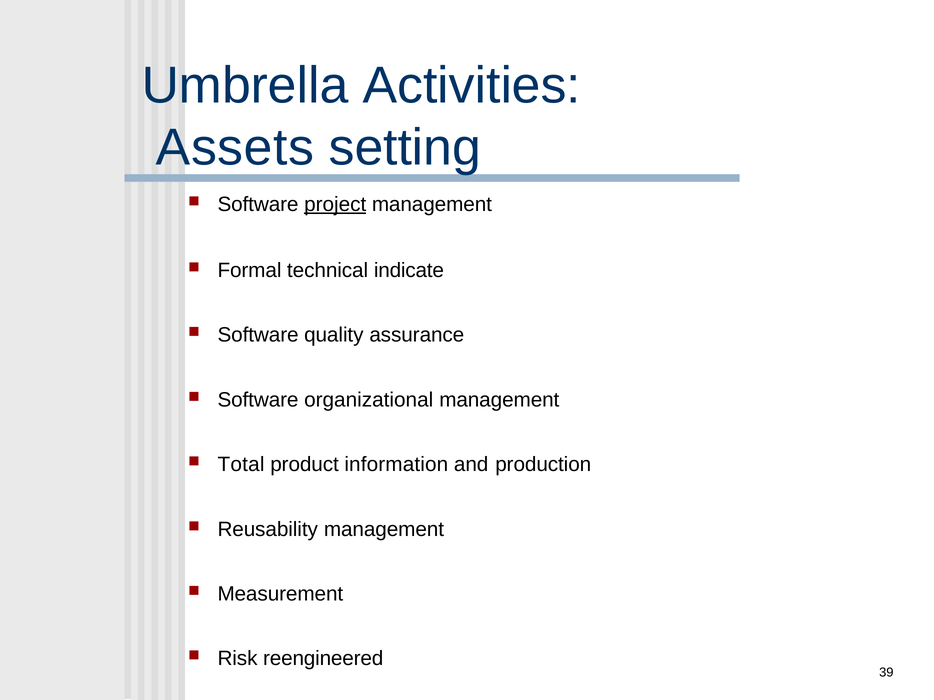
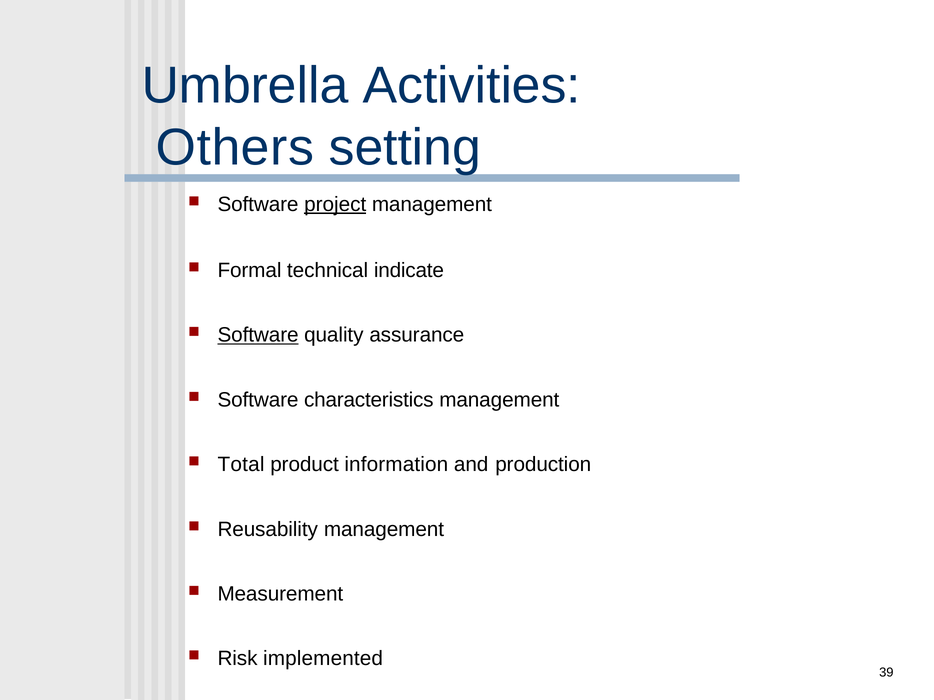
Assets: Assets -> Others
Software at (258, 335) underline: none -> present
organizational: organizational -> characteristics
reengineered: reengineered -> implemented
